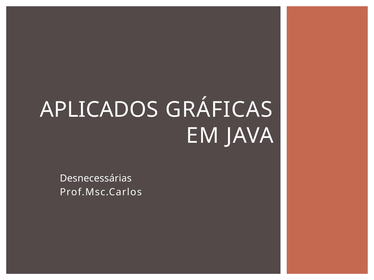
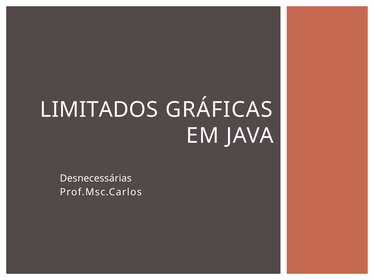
APLICADOS: APLICADOS -> LIMITADOS
